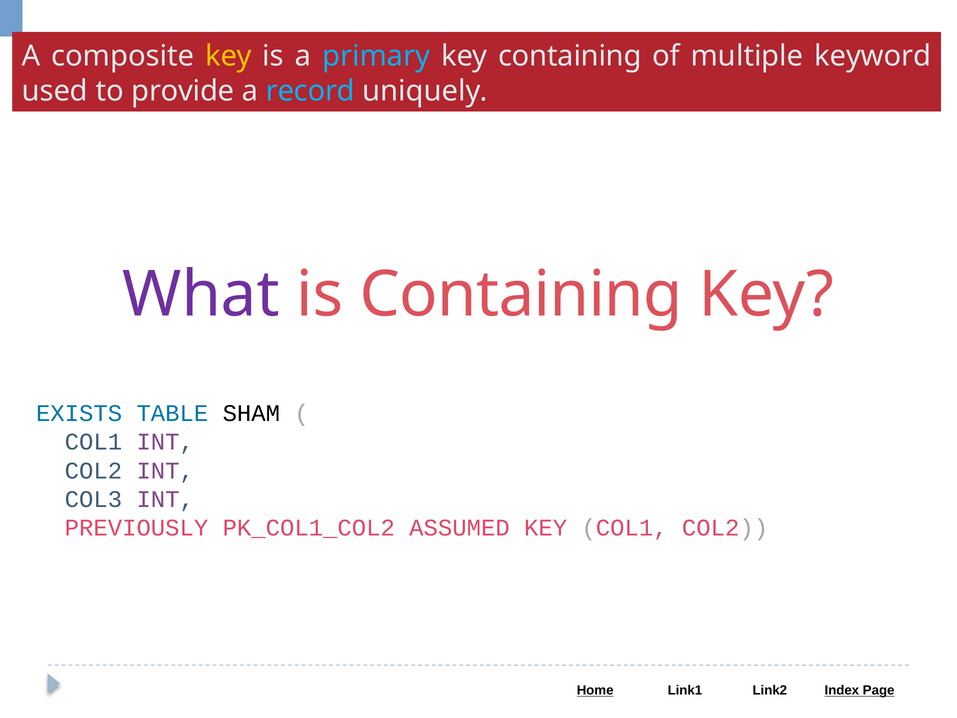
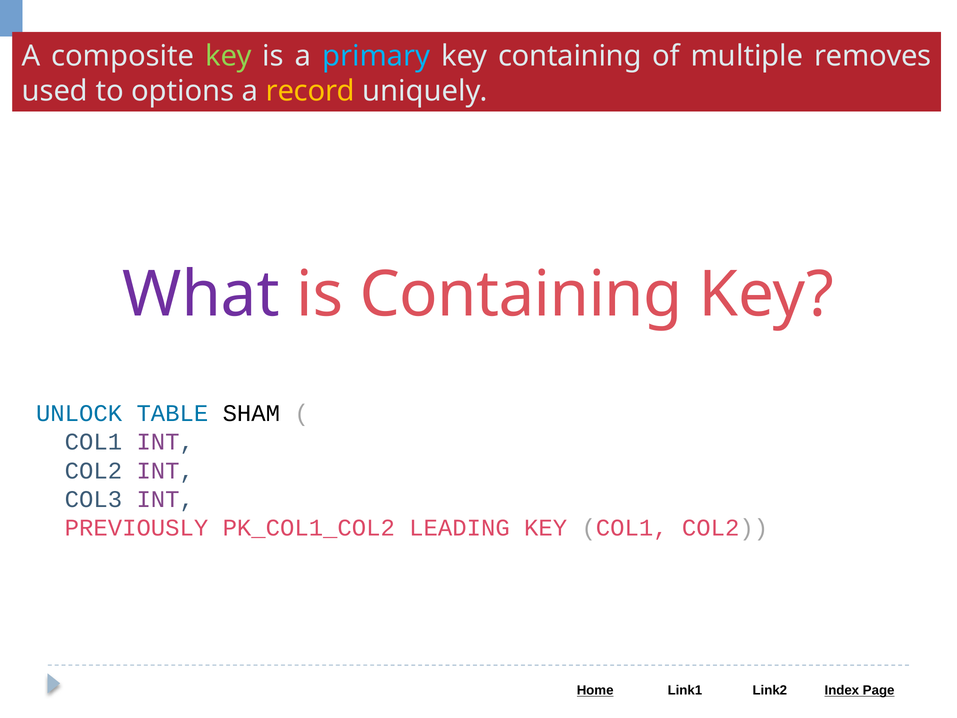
key at (229, 56) colour: yellow -> light green
keyword: keyword -> removes
provide: provide -> options
record colour: light blue -> yellow
EXISTS: EXISTS -> UNLOCK
ASSUMED: ASSUMED -> LEADING
